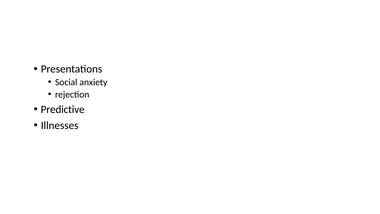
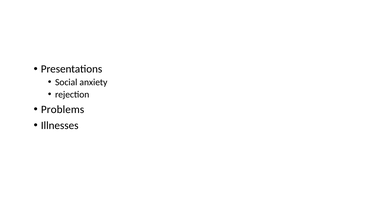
Predictive: Predictive -> Problems
